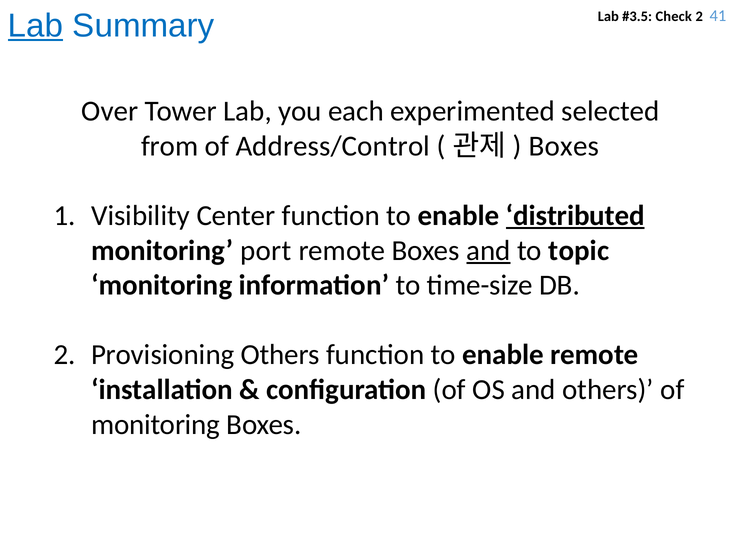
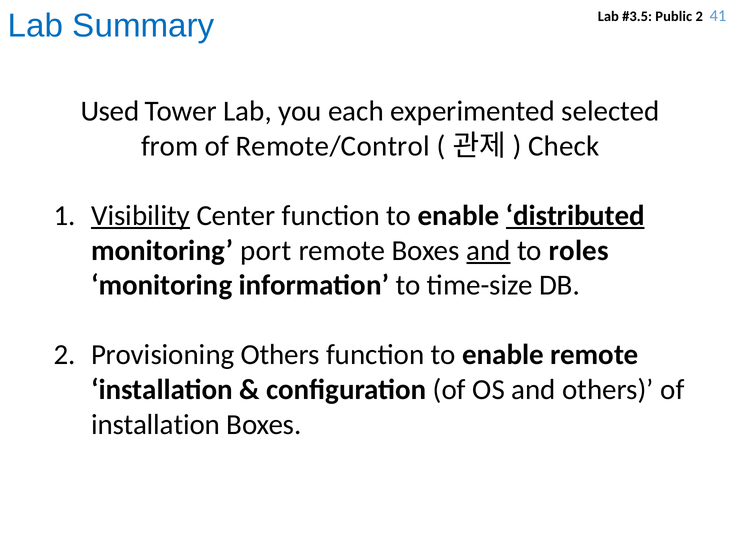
Lab at (36, 26) underline: present -> none
Check: Check -> Public
Over: Over -> Used
Address/Control: Address/Control -> Remote/Control
Boxes at (564, 146): Boxes -> Check
Visibility underline: none -> present
topic: topic -> roles
monitoring at (156, 425): monitoring -> installation
